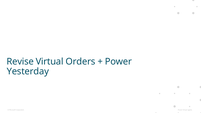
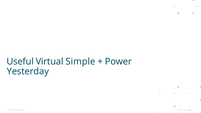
Revise: Revise -> Useful
Orders: Orders -> Simple
